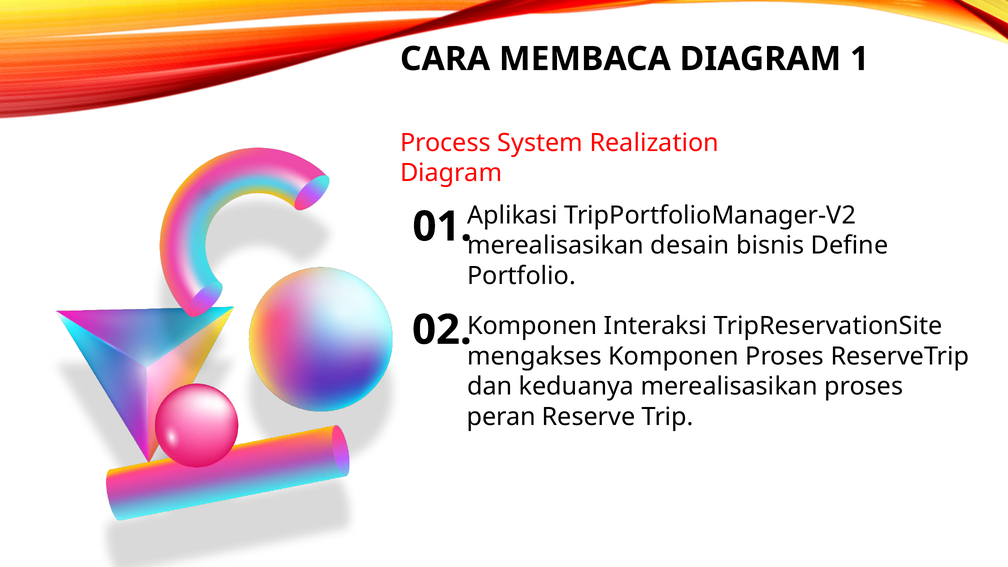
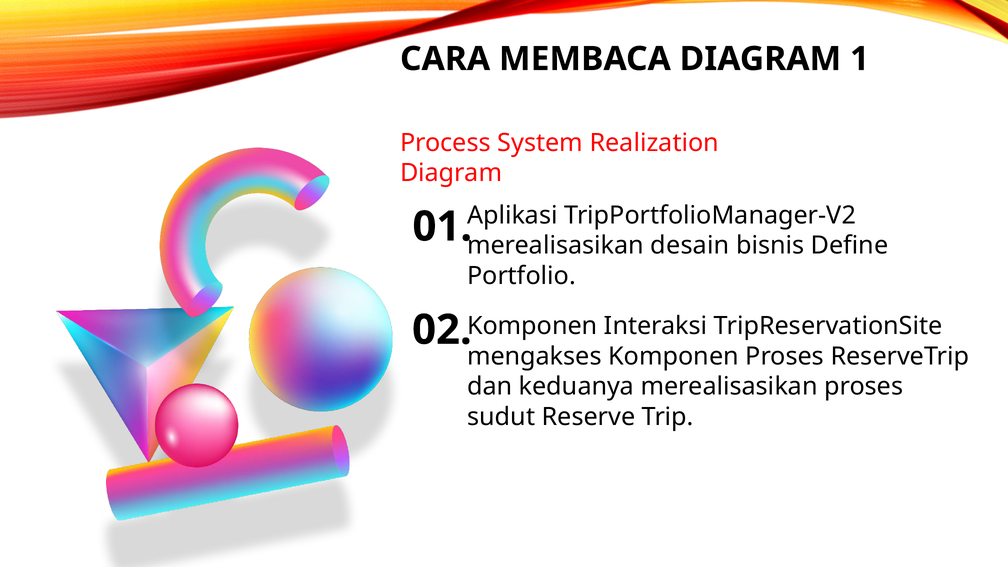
peran: peran -> sudut
